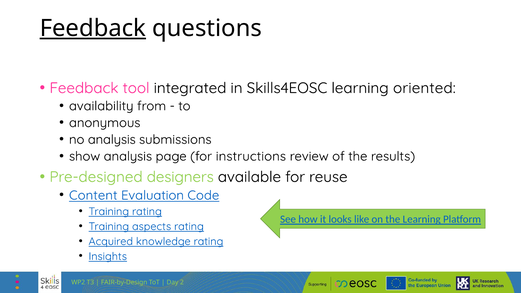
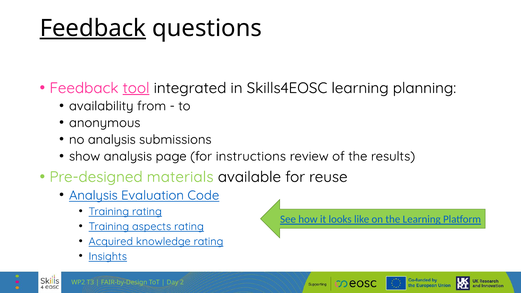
tool underline: none -> present
oriented: oriented -> planning
designers: designers -> materials
Content at (93, 195): Content -> Analysis
